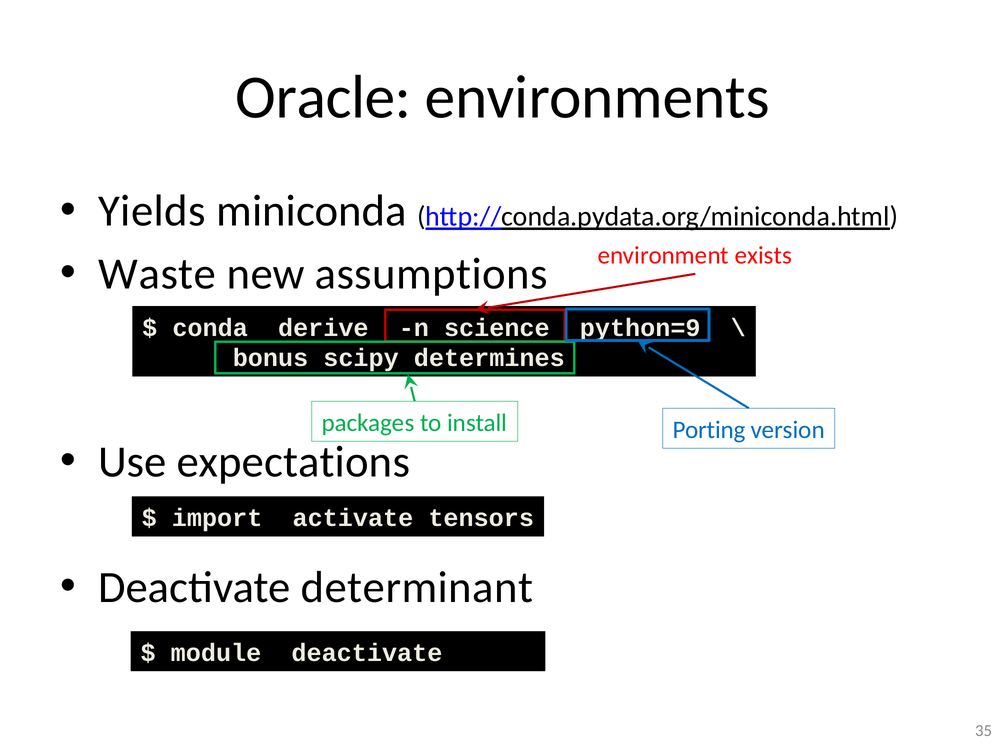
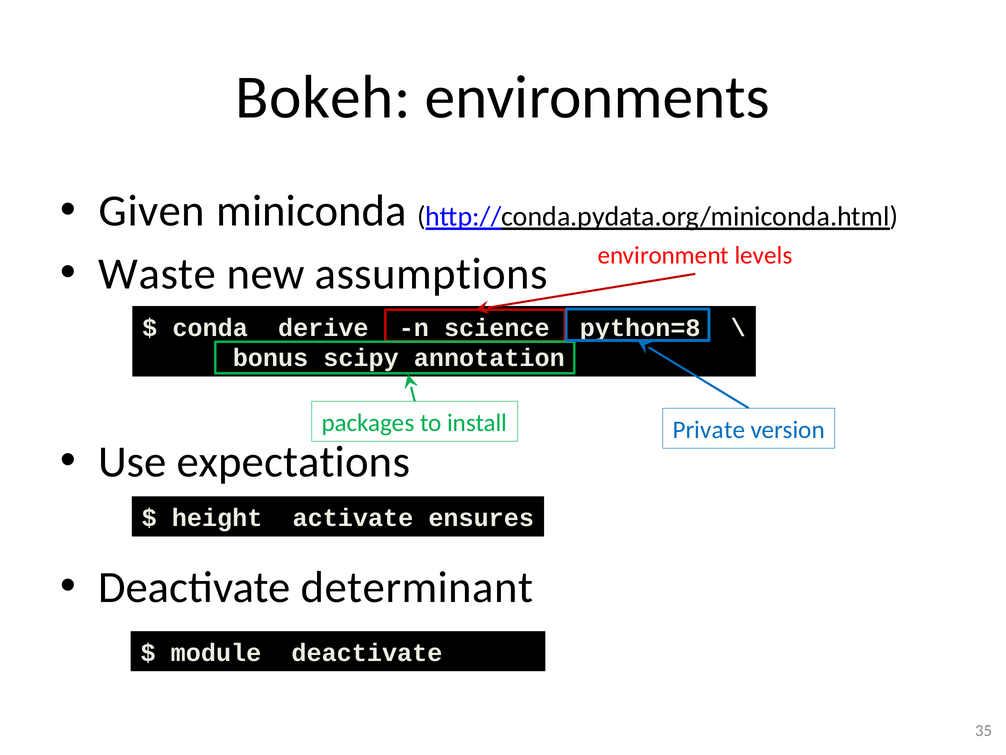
Oracle: Oracle -> Bokeh
Yields: Yields -> Given
exists: exists -> levels
python=9: python=9 -> python=8
determines: determines -> annotation
Porting: Porting -> Private
import: import -> height
tensors: tensors -> ensures
